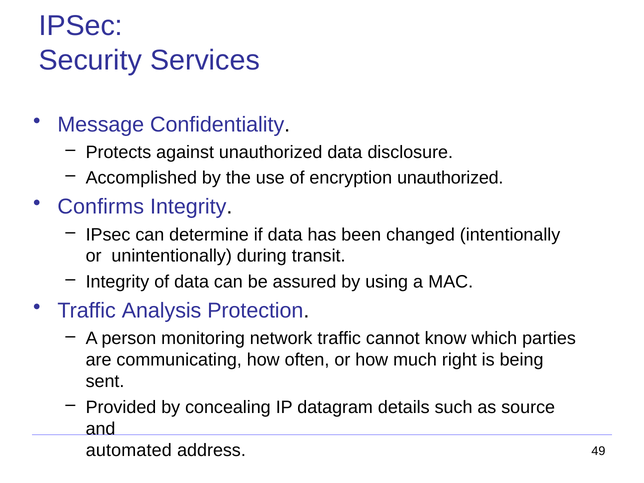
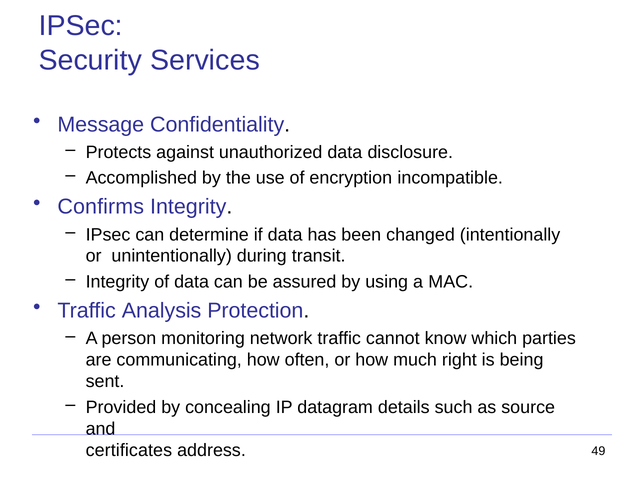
encryption unauthorized: unauthorized -> incompatible
automated: automated -> certificates
